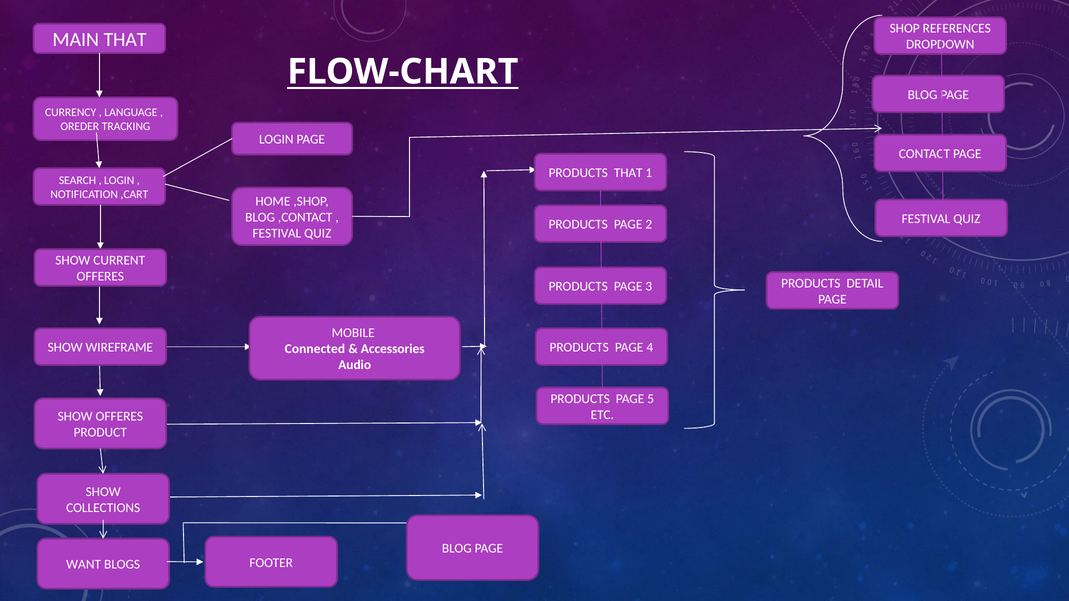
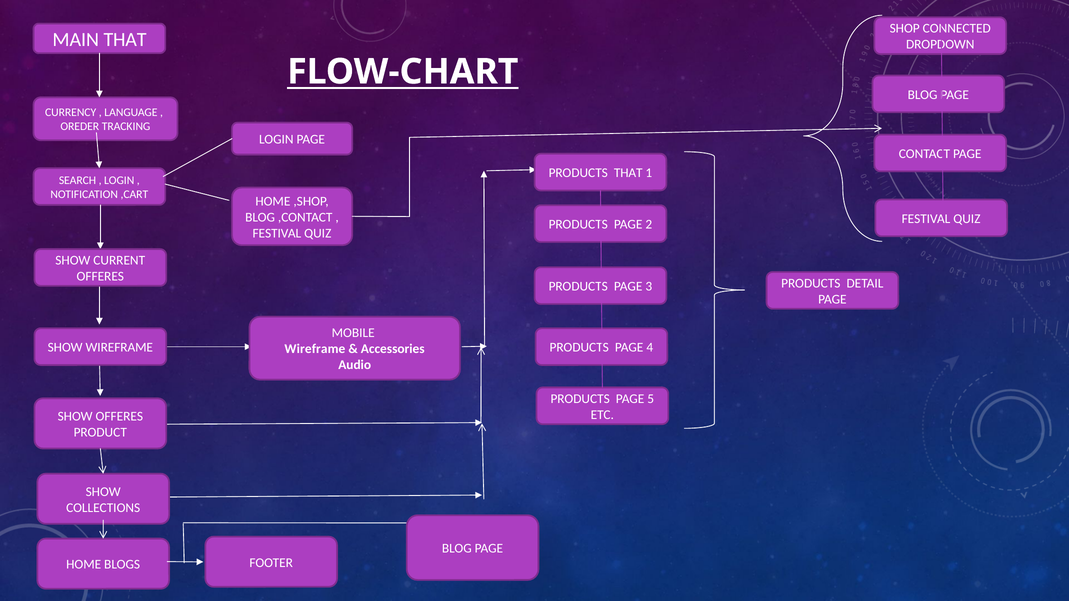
REFERENCES: REFERENCES -> CONNECTED
Connected at (315, 349): Connected -> Wireframe
WANT at (84, 565): WANT -> HOME
